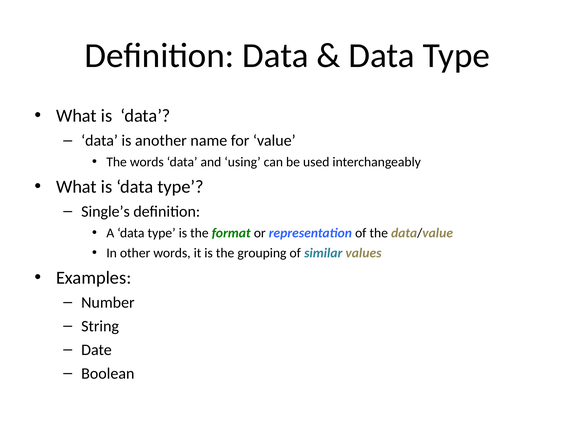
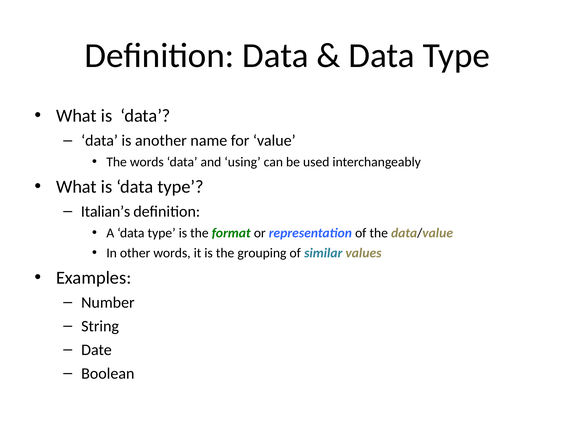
Single’s: Single’s -> Italian’s
